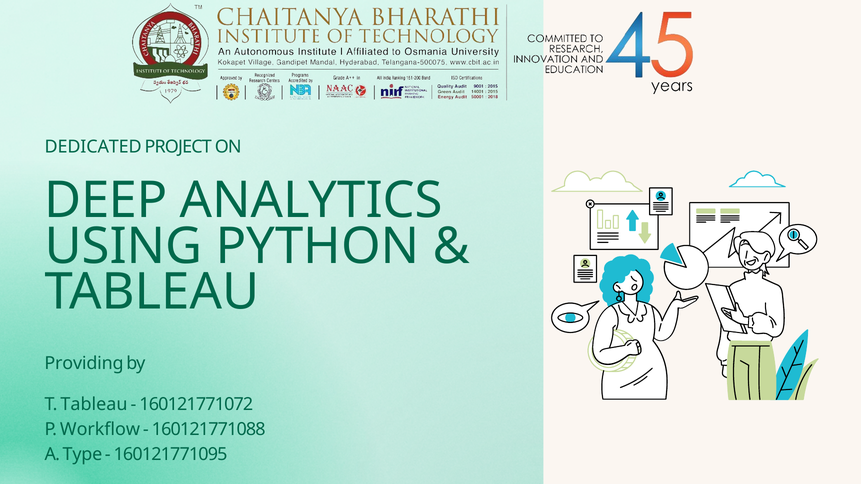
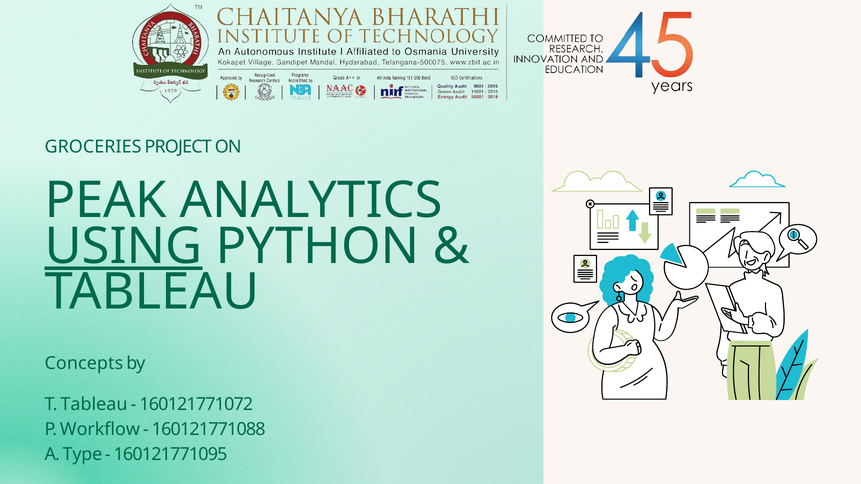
DEDICATED: DEDICATED -> GROCERIES
DEEP: DEEP -> PEAK
USING underline: none -> present
Providing: Providing -> Concepts
